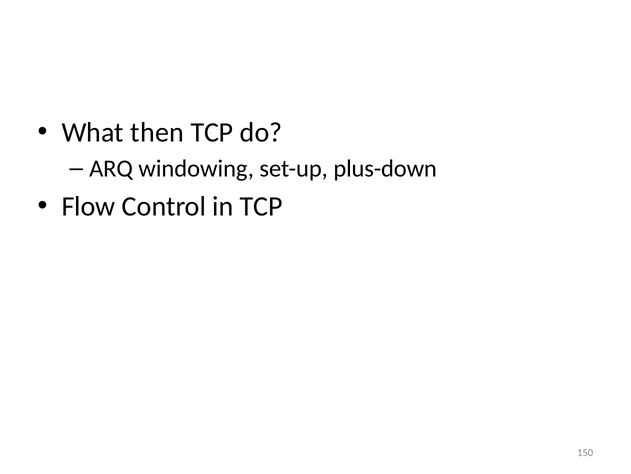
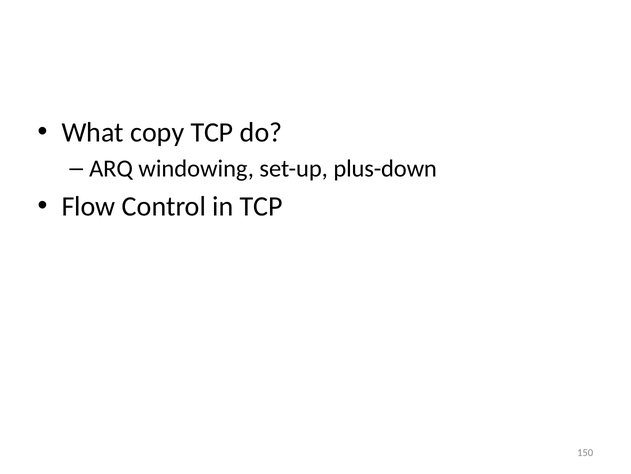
then: then -> copy
